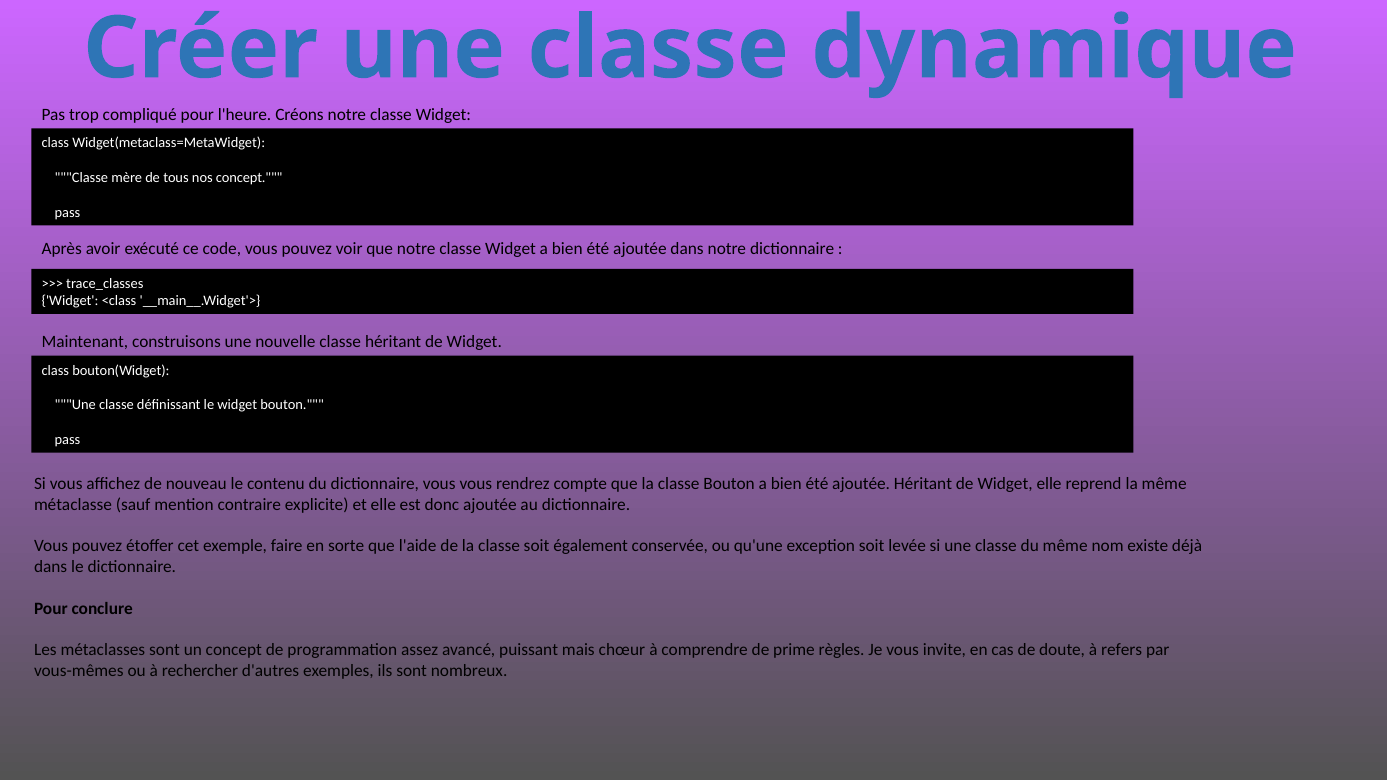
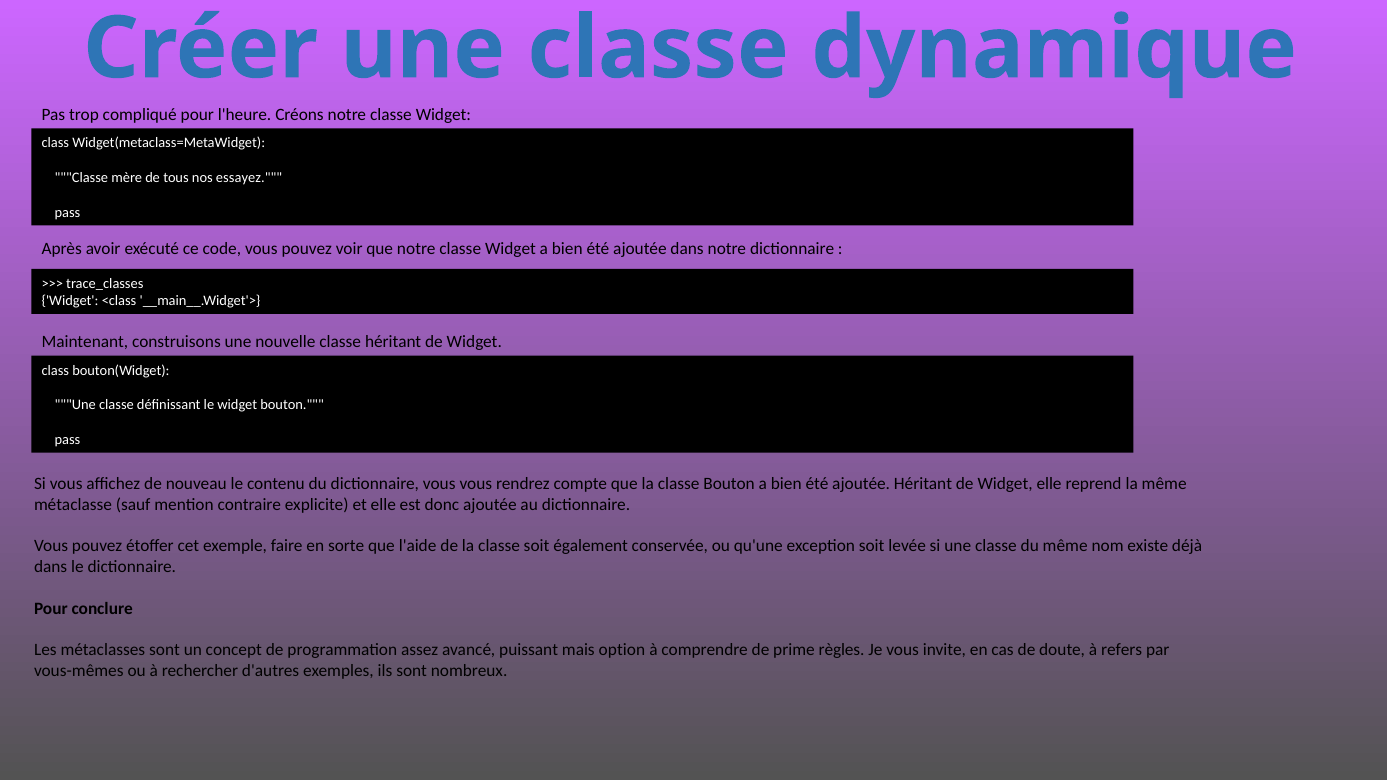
nos concept: concept -> essayez
chœur: chœur -> option
